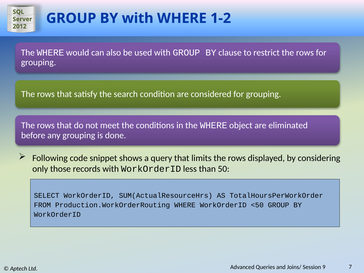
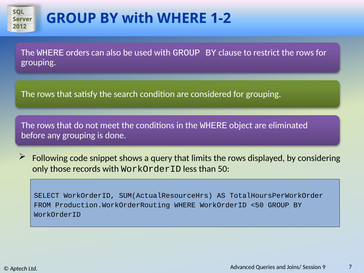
would: would -> orders
